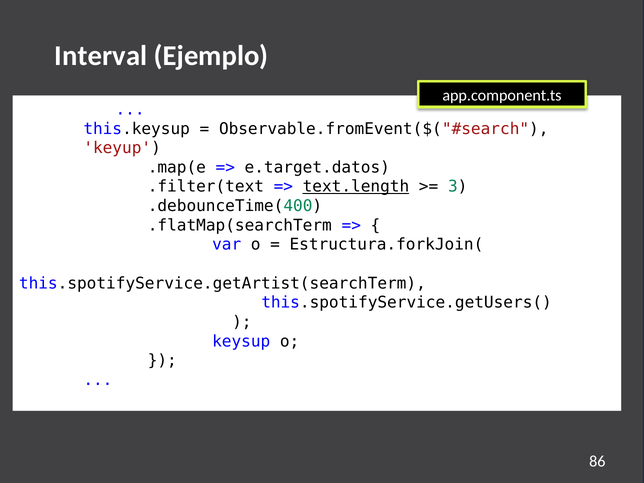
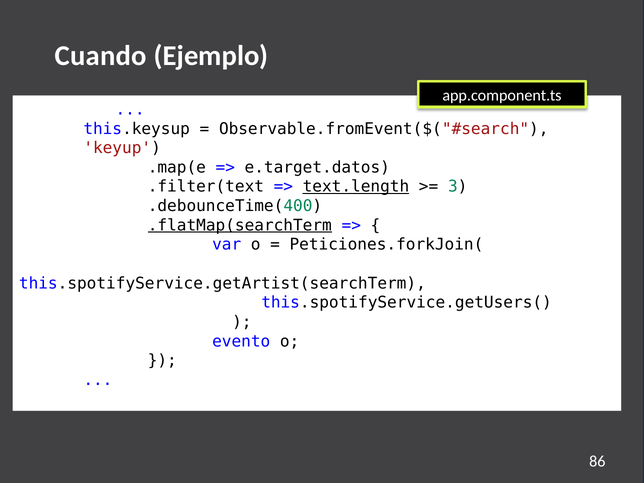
Interval: Interval -> Cuando
.flatMap(searchTerm underline: none -> present
Estructura.forkJoin(: Estructura.forkJoin( -> Peticiones.forkJoin(
keysup: keysup -> evento
